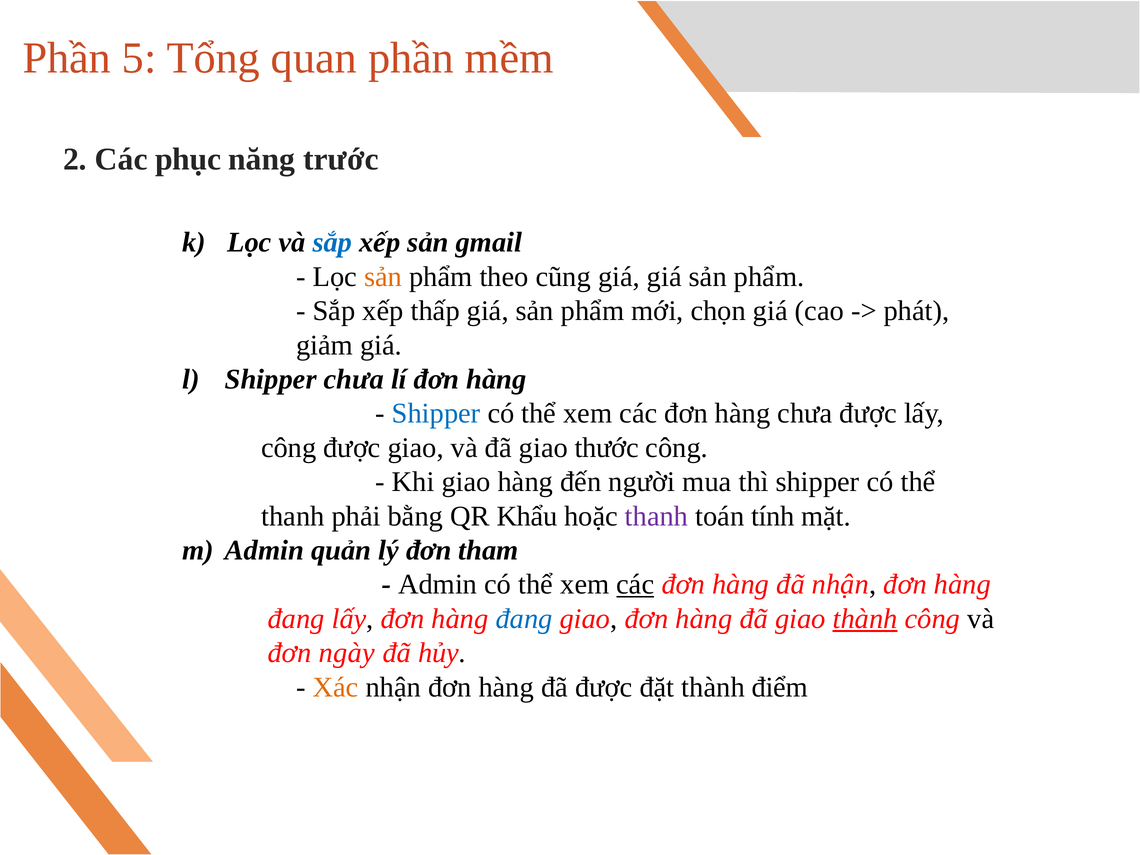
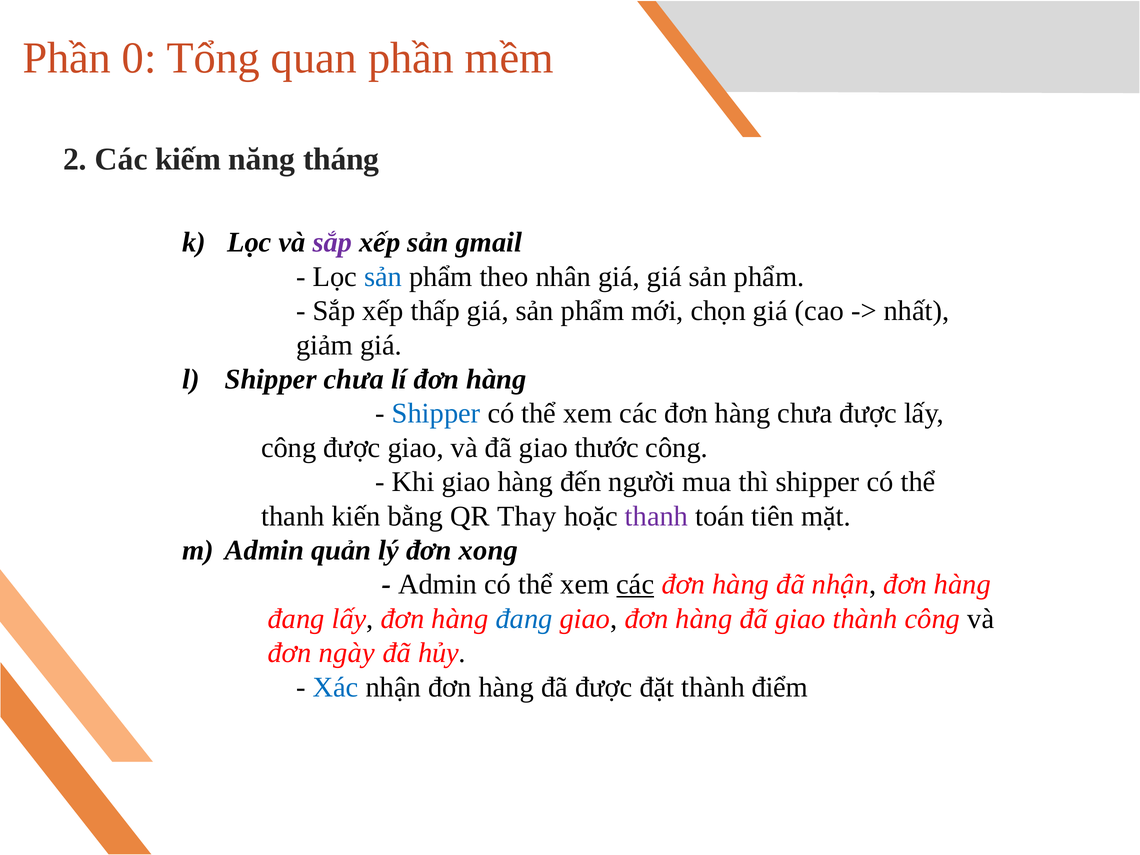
5: 5 -> 0
phục: phục -> kiếm
trước: trước -> tháng
sắp at (332, 243) colour: blue -> purple
sản at (383, 277) colour: orange -> blue
cũng: cũng -> nhân
phát: phát -> nhất
phải: phải -> kiến
Khẩu: Khẩu -> Thay
tính: tính -> tiên
tham: tham -> xong
thành at (865, 619) underline: present -> none
Xác colour: orange -> blue
